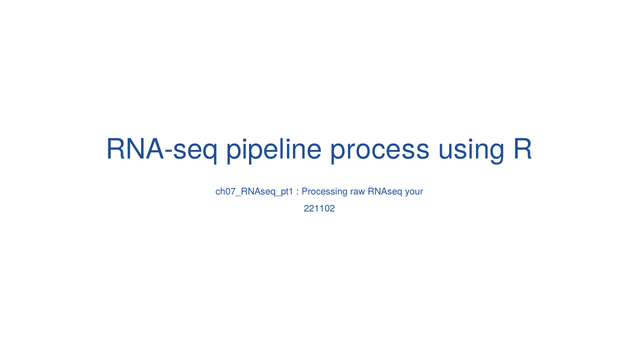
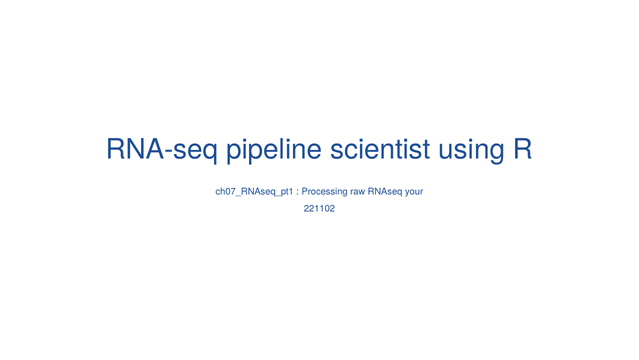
process: process -> scientist
